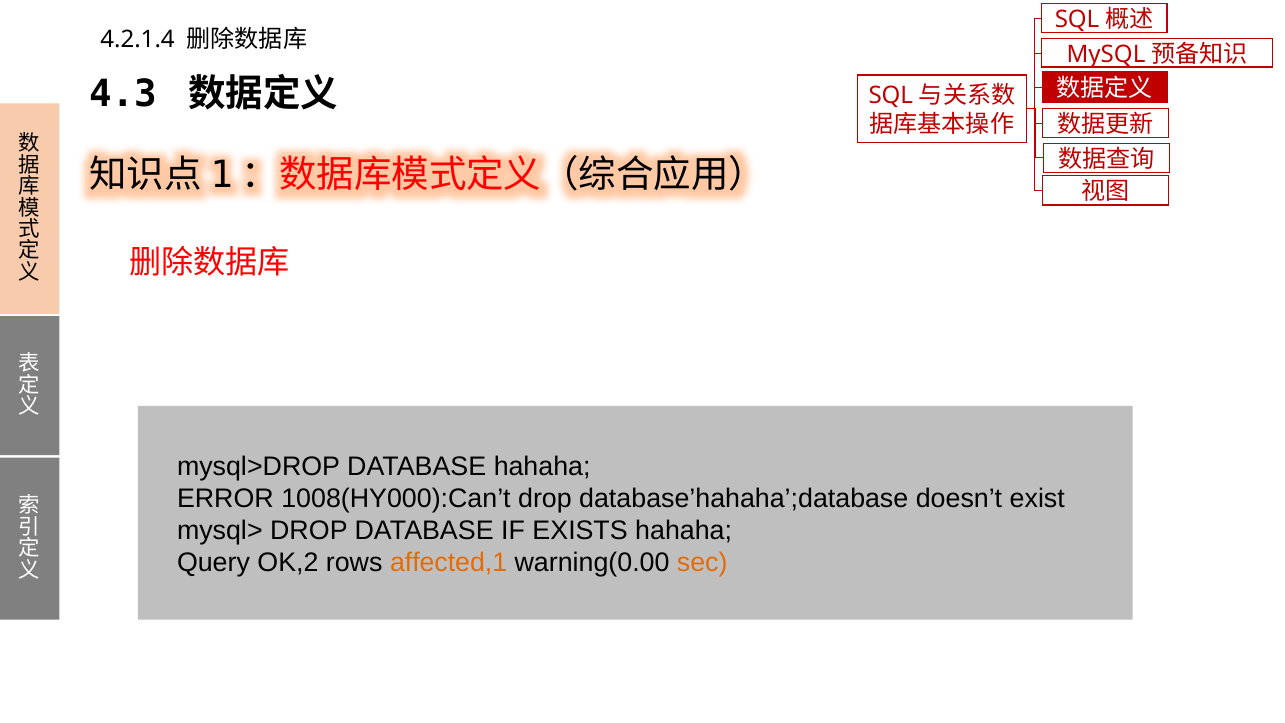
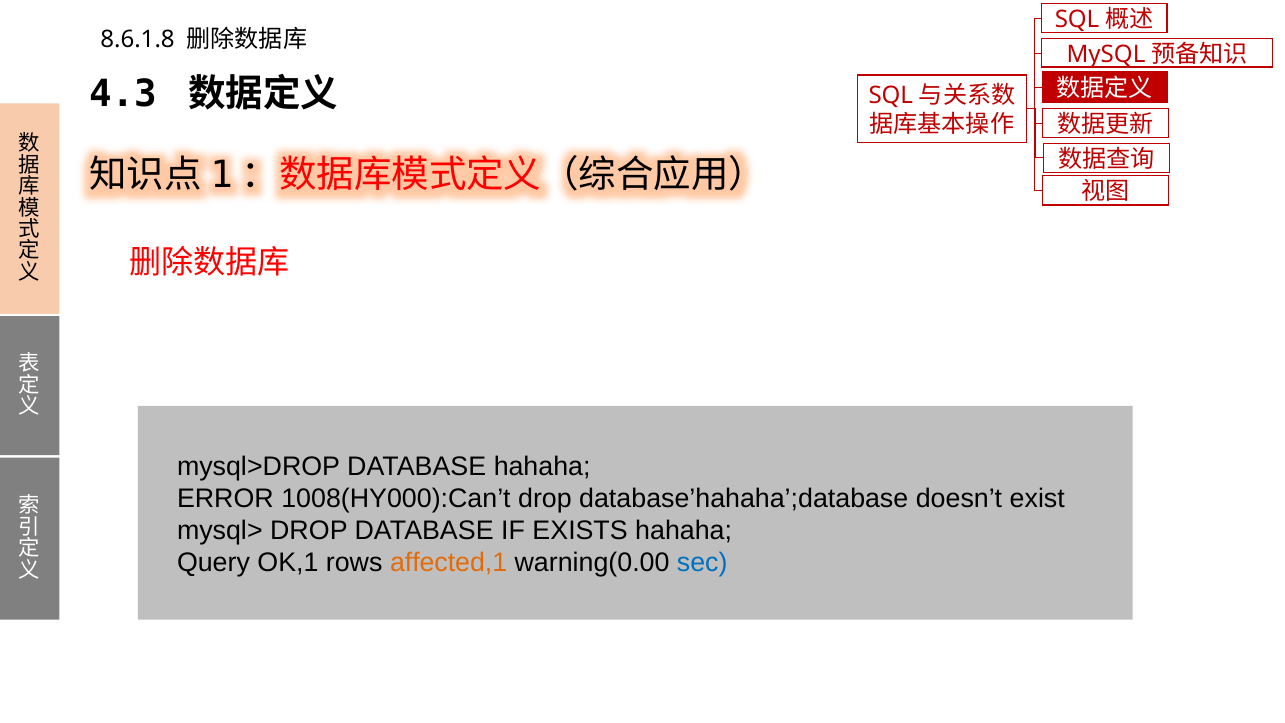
4.2.1.4: 4.2.1.4 -> 8.6.1.8
OK,2: OK,2 -> OK,1
sec colour: orange -> blue
